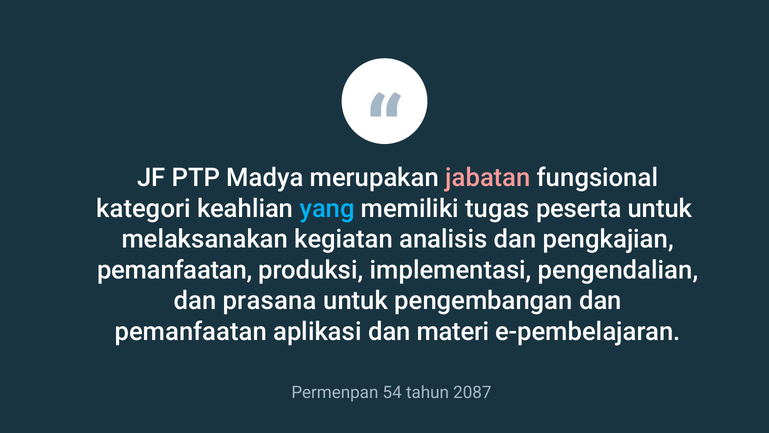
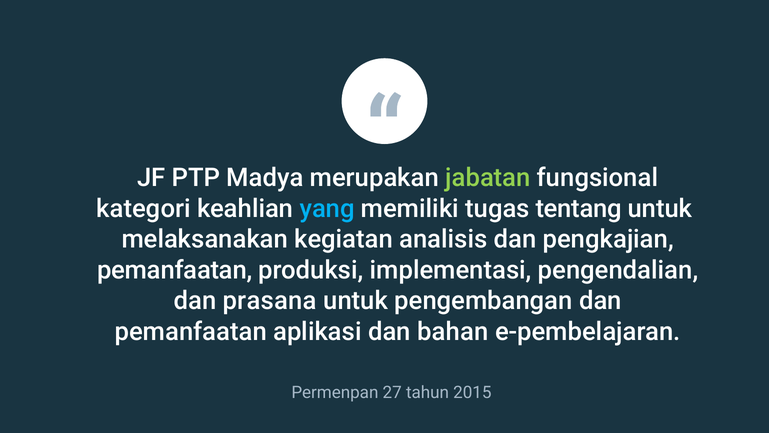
jabatan colour: pink -> light green
peserta: peserta -> tentang
materi: materi -> bahan
54: 54 -> 27
2087: 2087 -> 2015
